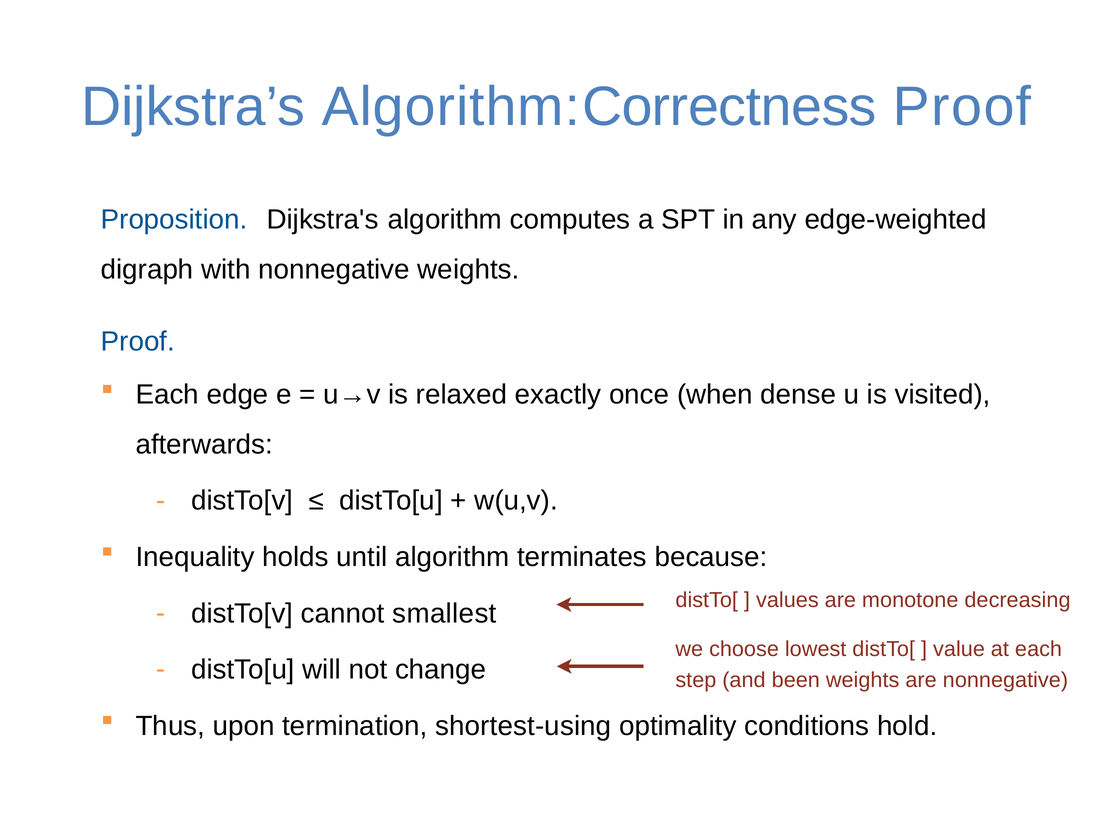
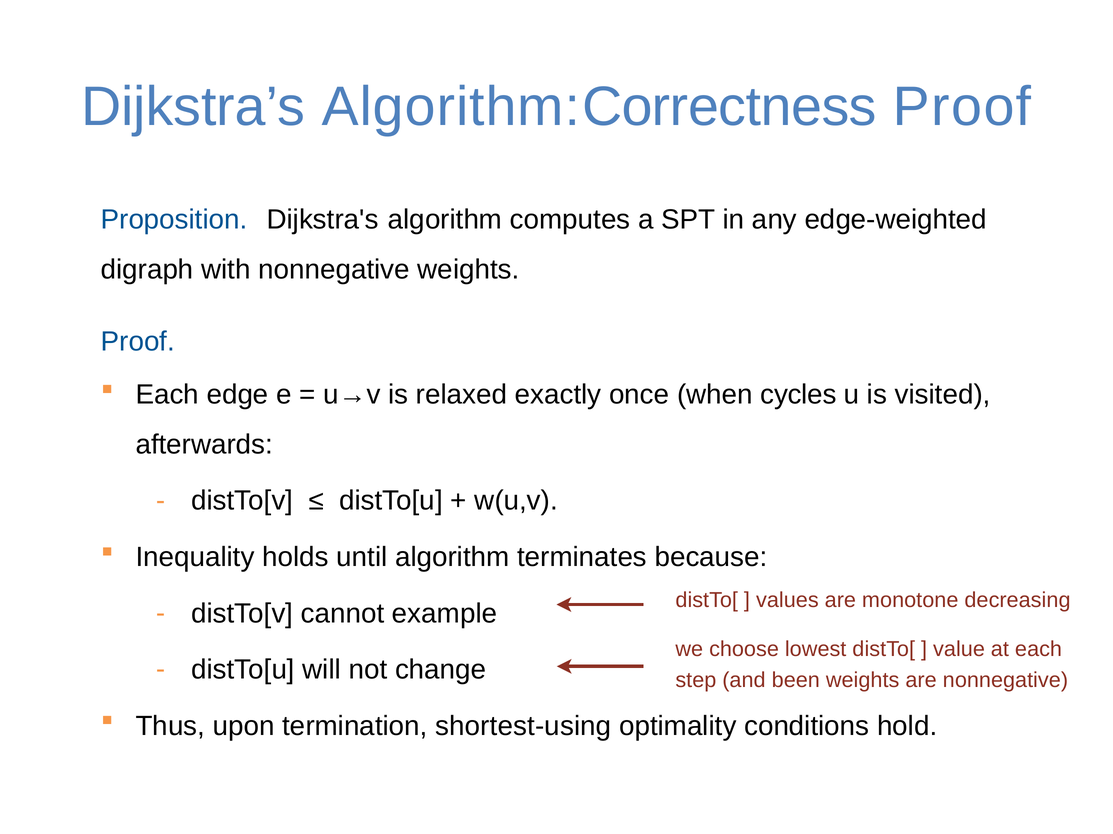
dense: dense -> cycles
smallest: smallest -> example
